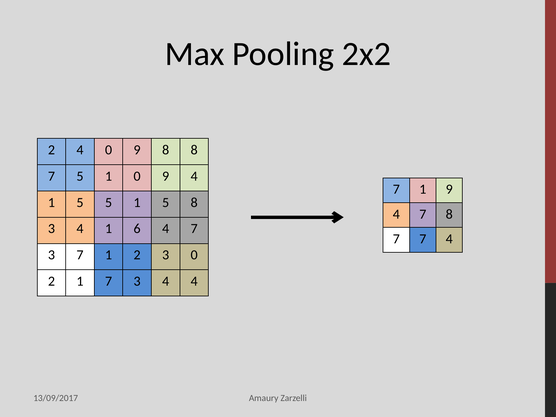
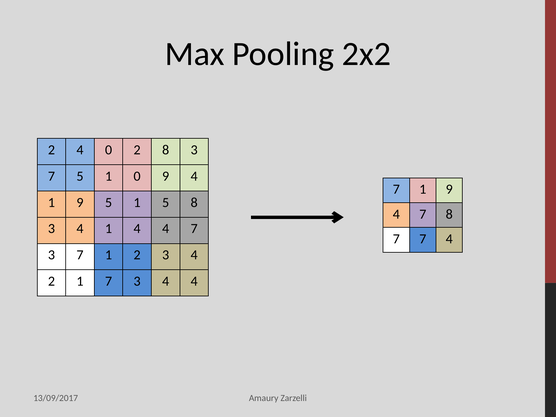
4 0 9: 9 -> 2
8 at (194, 150): 8 -> 3
5 at (80, 202): 5 -> 9
1 6: 6 -> 4
2 3 0: 0 -> 4
